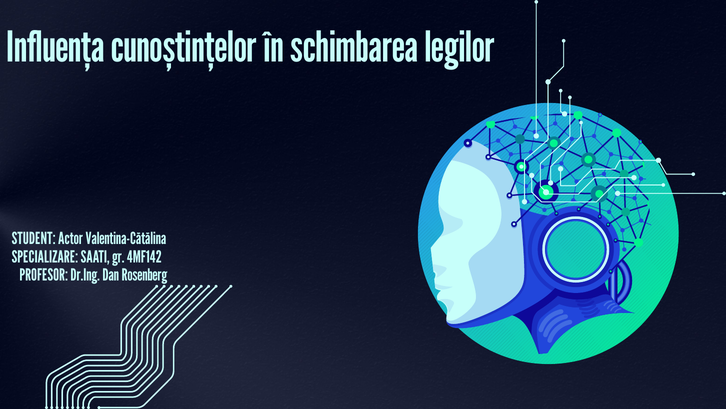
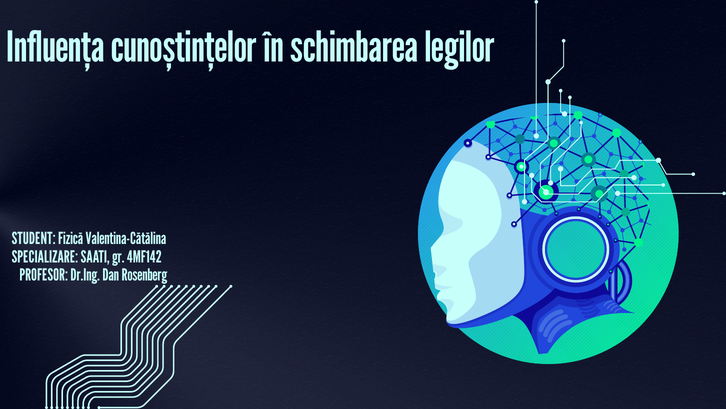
Actor: Actor -> Fizică
